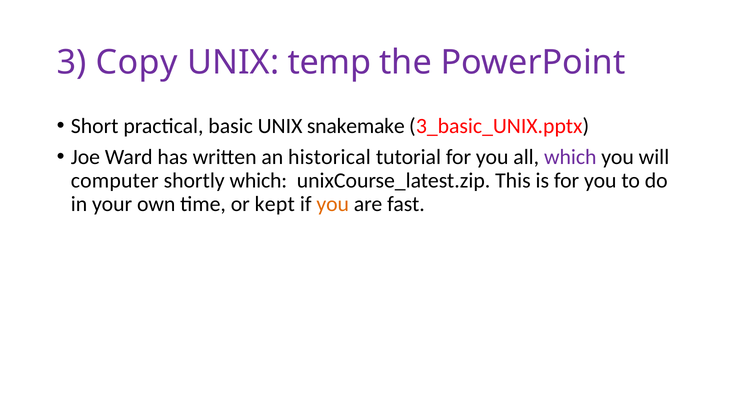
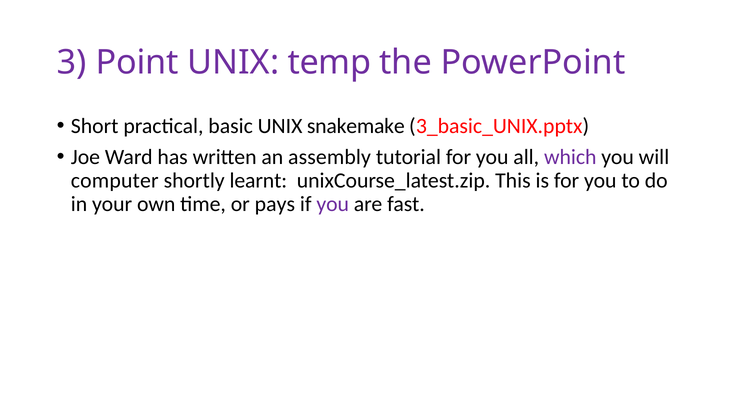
Copy: Copy -> Point
historical: historical -> assembly
shortly which: which -> learnt
kept: kept -> pays
you at (333, 204) colour: orange -> purple
